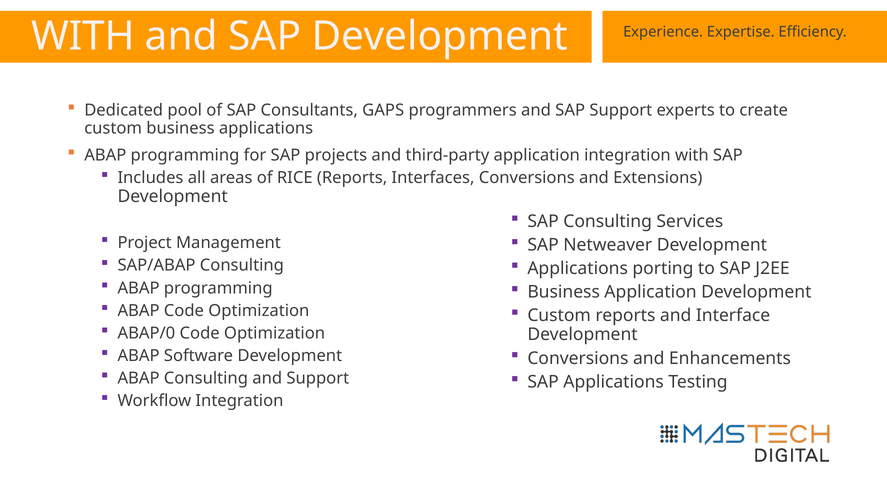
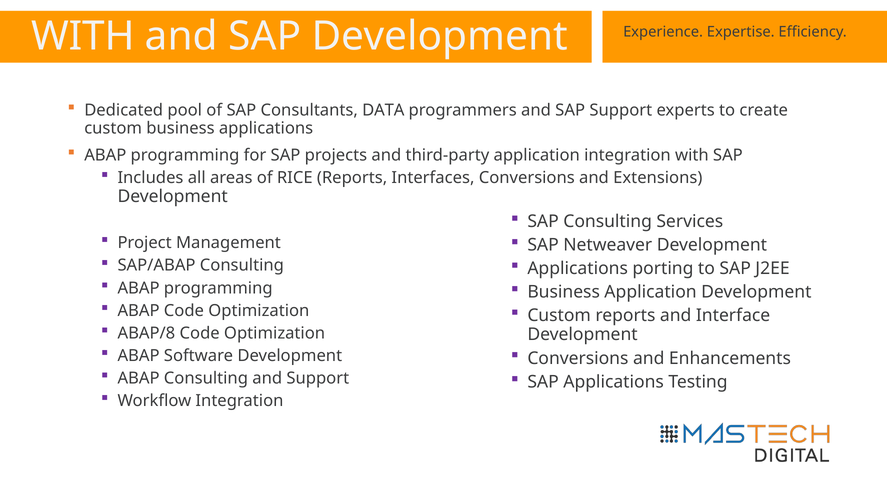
GAPS: GAPS -> DATA
ABAP/0: ABAP/0 -> ABAP/8
